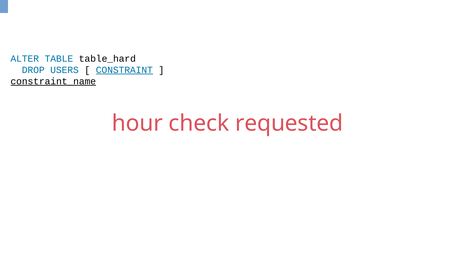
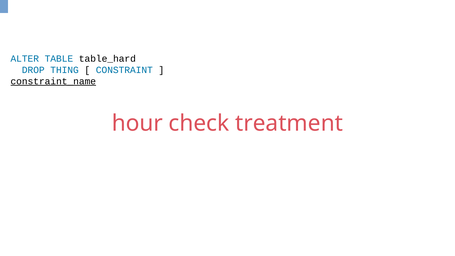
USERS: USERS -> THING
CONSTRAINT underline: present -> none
requested: requested -> treatment
